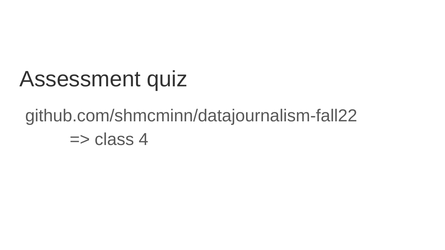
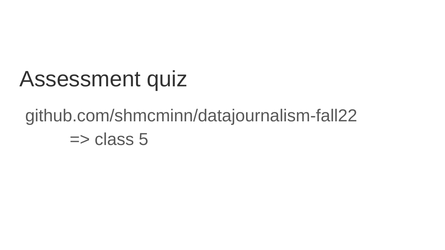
4: 4 -> 5
